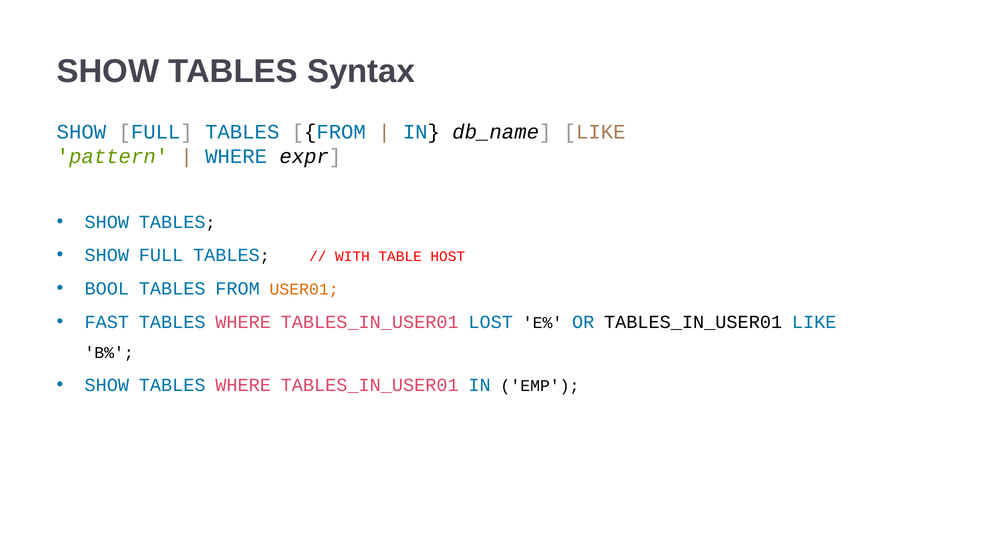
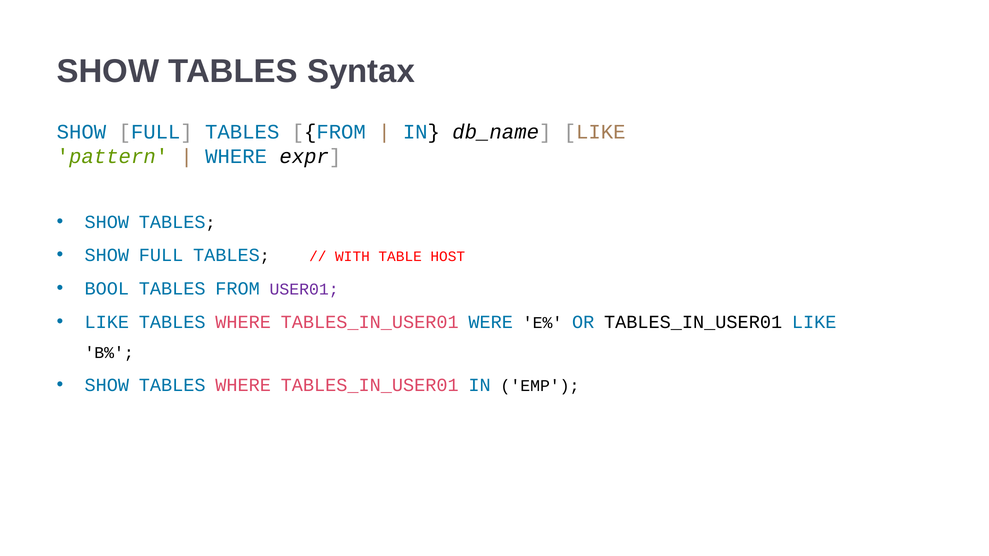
USER01 colour: orange -> purple
FAST at (107, 322): FAST -> LIKE
LOST: LOST -> WERE
